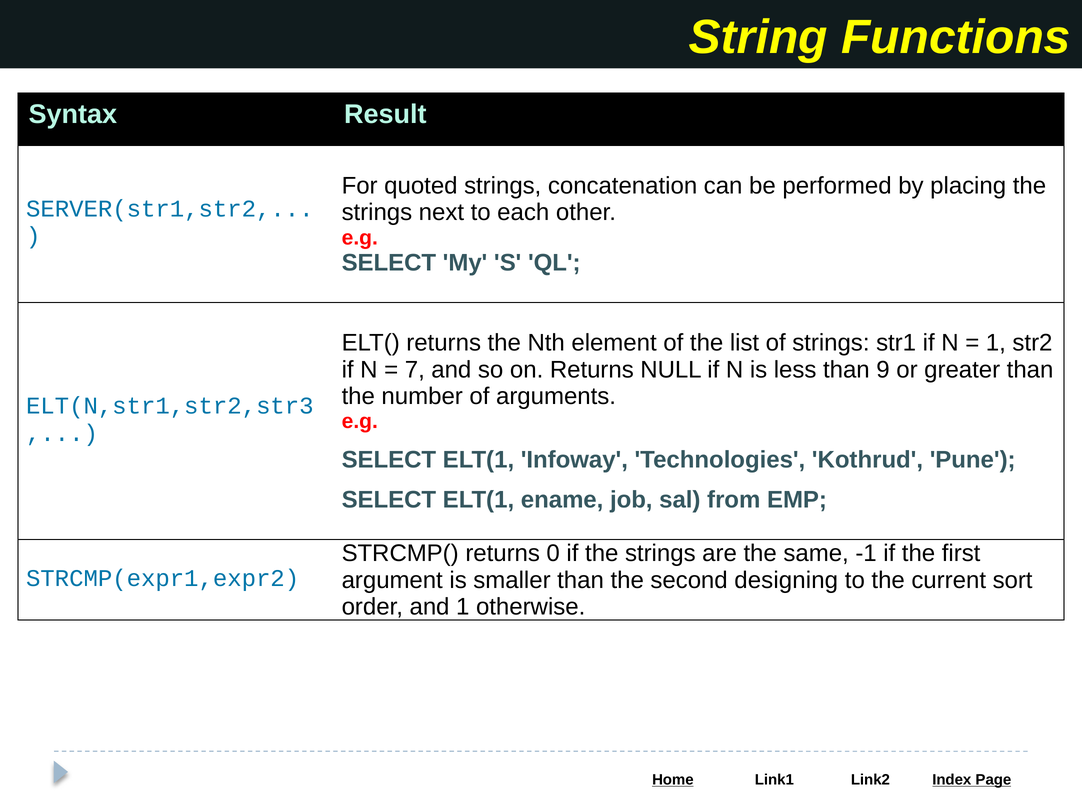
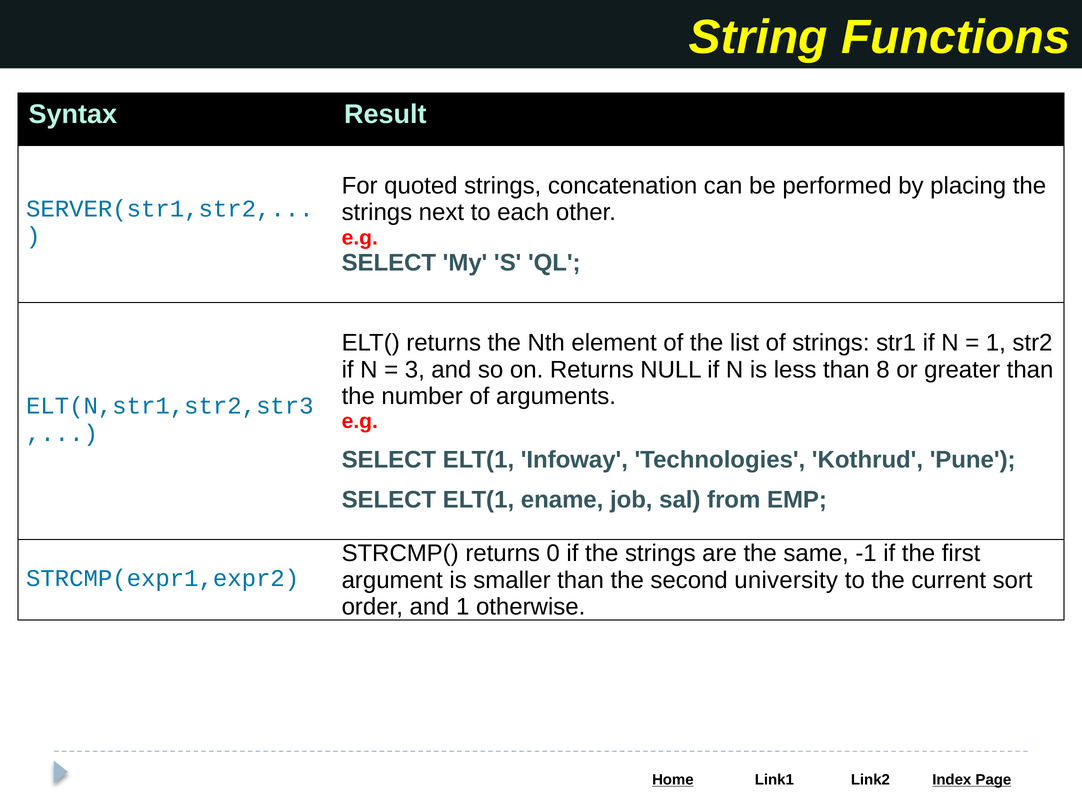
7: 7 -> 3
9: 9 -> 8
designing: designing -> university
